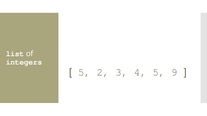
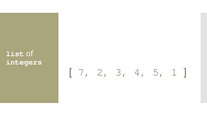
5 at (84, 72): 5 -> 7
9: 9 -> 1
